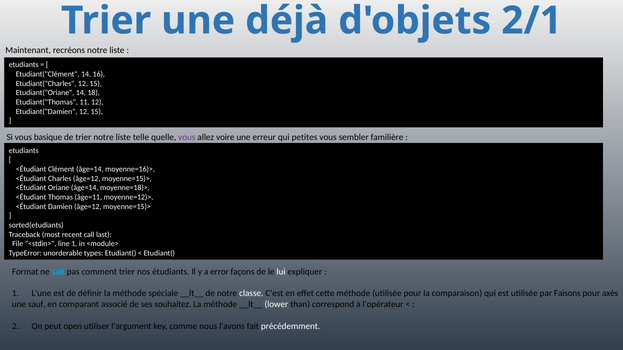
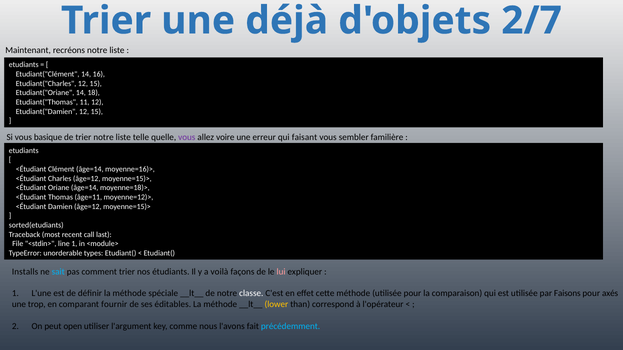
2/1: 2/1 -> 2/7
petites: petites -> faisant
Format: Format -> Installs
error: error -> voilà
lui colour: white -> pink
sauf: sauf -> trop
associé: associé -> fournir
souhaitez: souhaitez -> éditables
lower colour: white -> yellow
précédemment colour: white -> light blue
